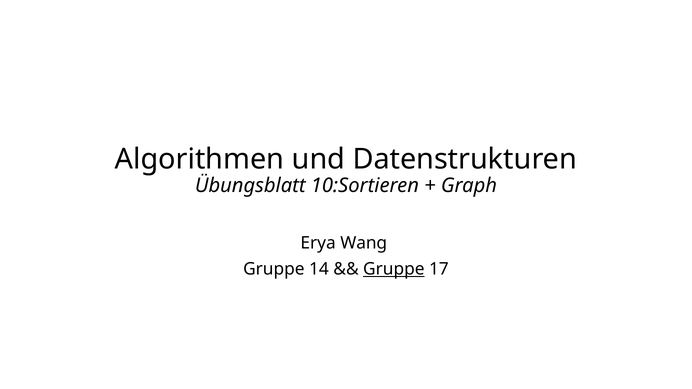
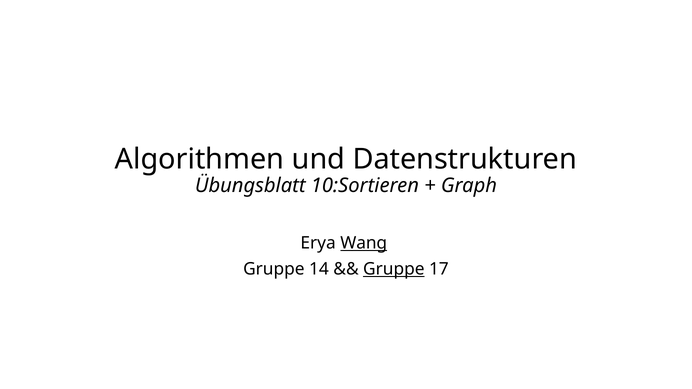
Wang underline: none -> present
